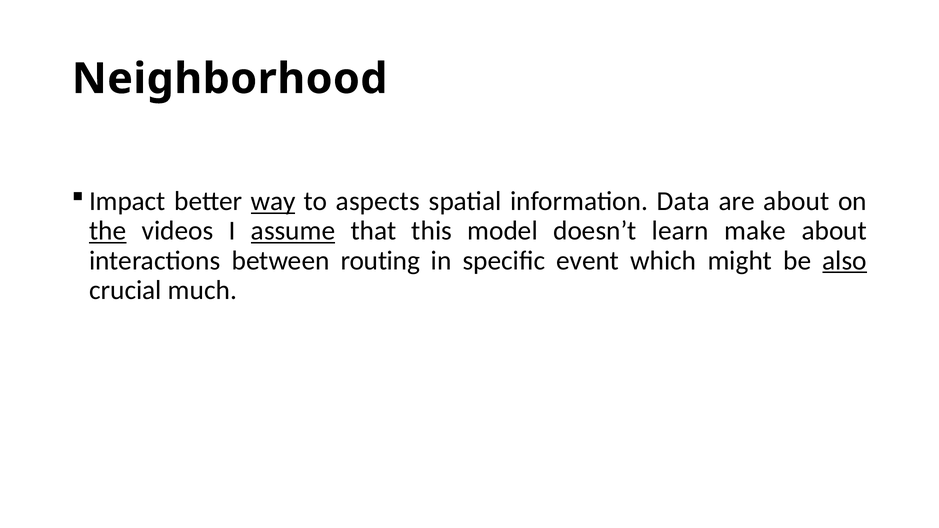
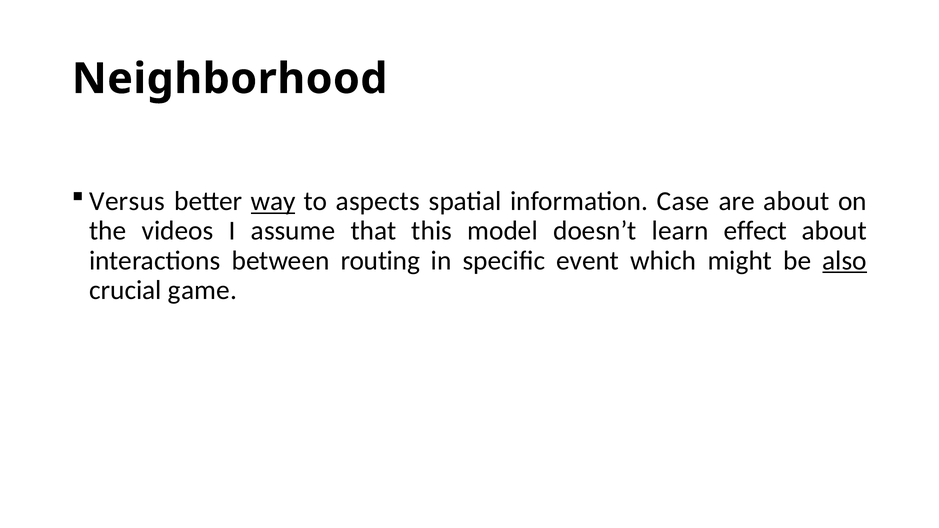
Impact: Impact -> Versus
Data: Data -> Case
the underline: present -> none
assume underline: present -> none
make: make -> effect
much: much -> game
